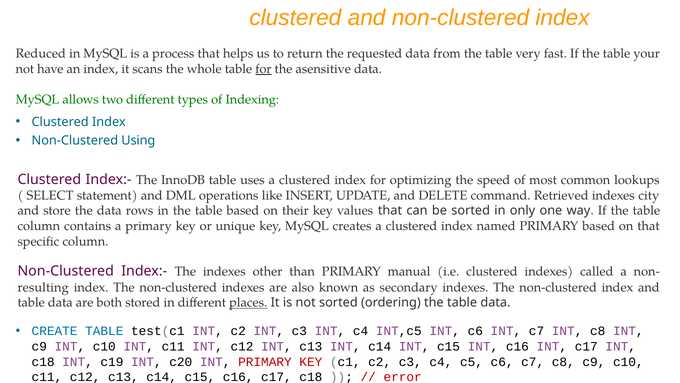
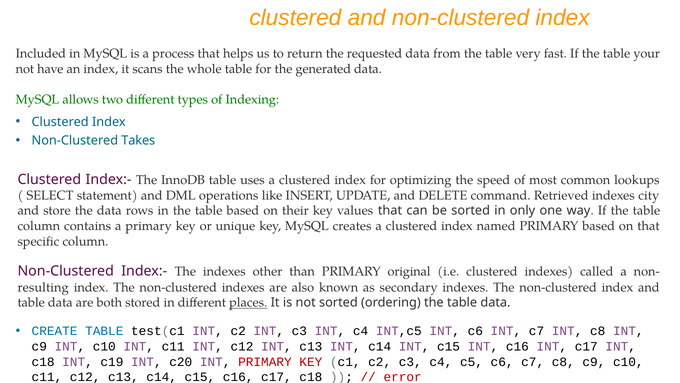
Reduced: Reduced -> Included
for at (263, 69) underline: present -> none
asensitive: asensitive -> generated
Using: Using -> Takes
manual: manual -> original
